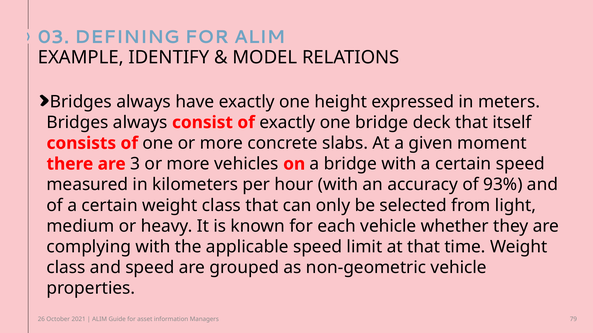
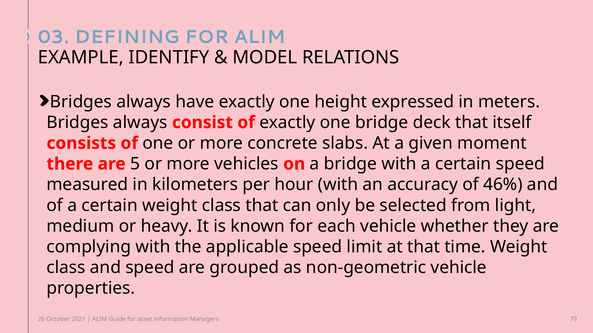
3: 3 -> 5
93%: 93% -> 46%
